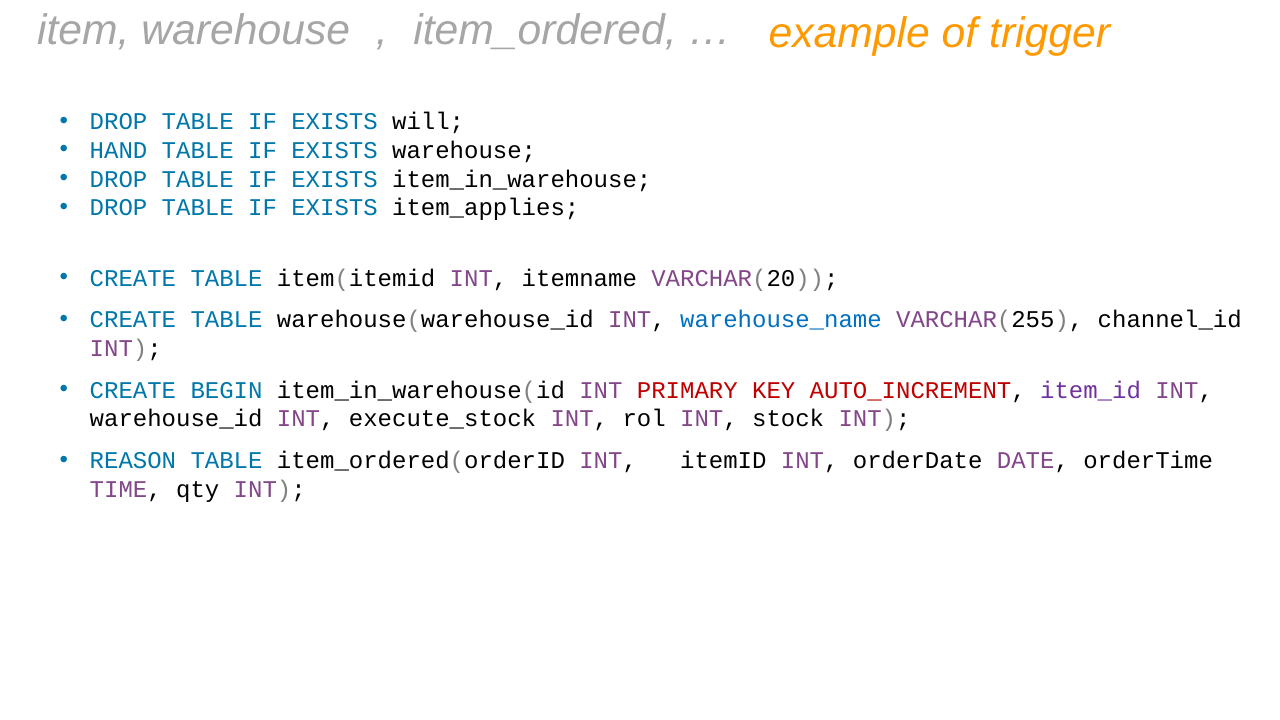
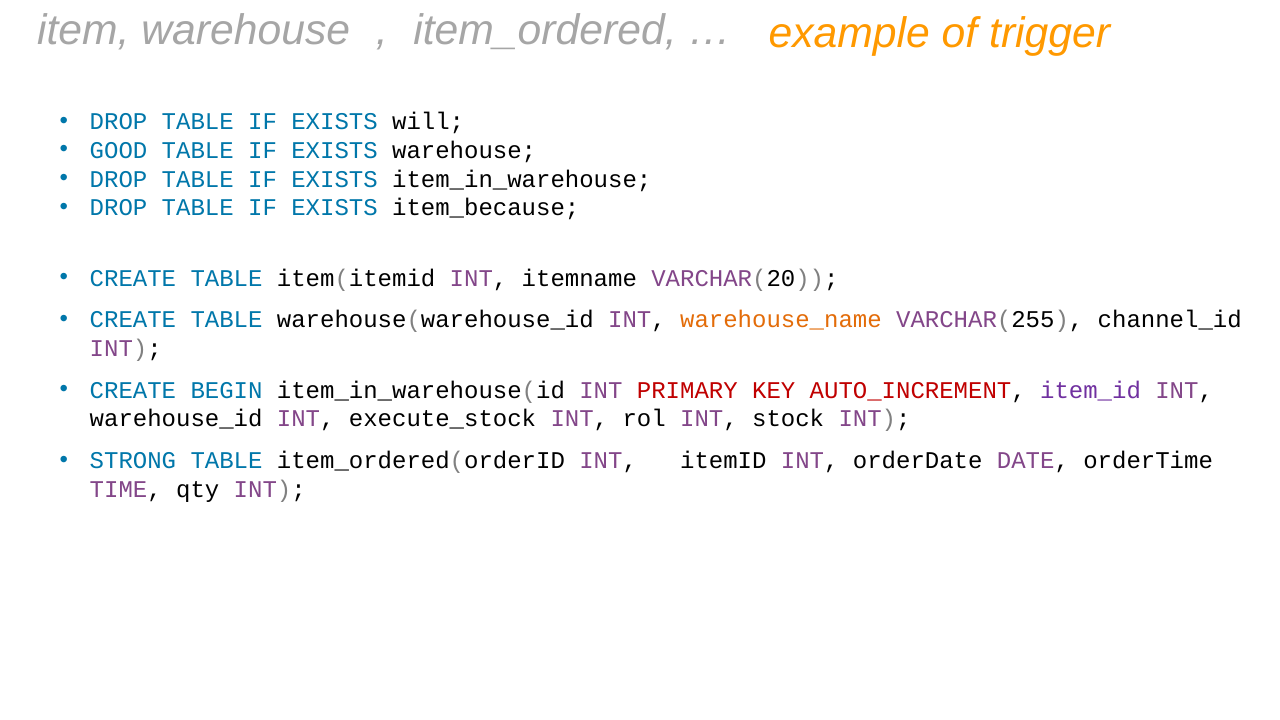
HAND: HAND -> GOOD
item_applies: item_applies -> item_because
warehouse_name colour: blue -> orange
REASON: REASON -> STRONG
